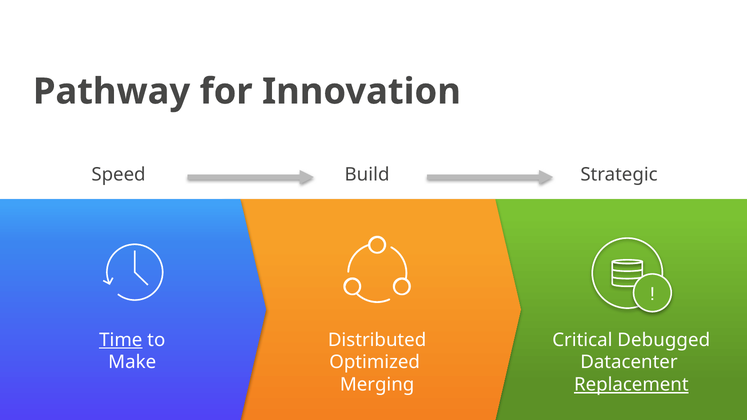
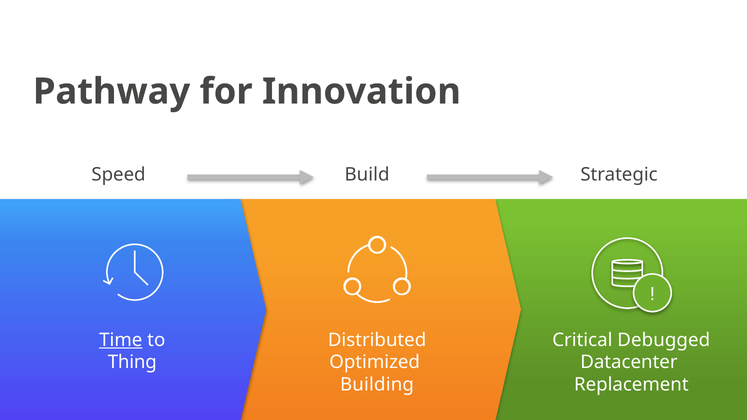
Make: Make -> Thing
Merging: Merging -> Building
Replacement underline: present -> none
